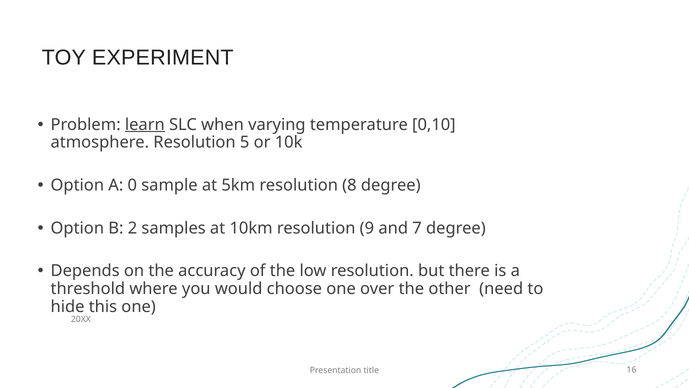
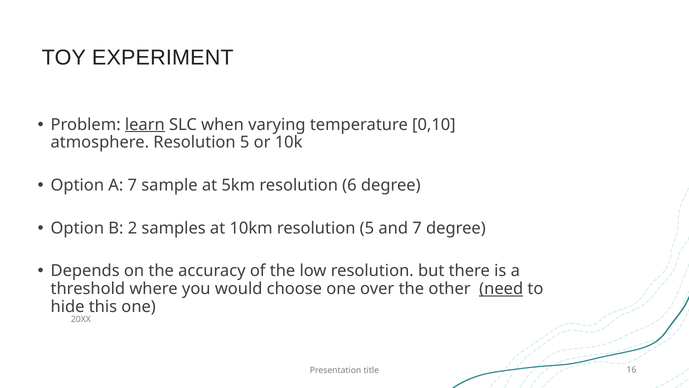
A 0: 0 -> 7
8: 8 -> 6
10km resolution 9: 9 -> 5
need underline: none -> present
